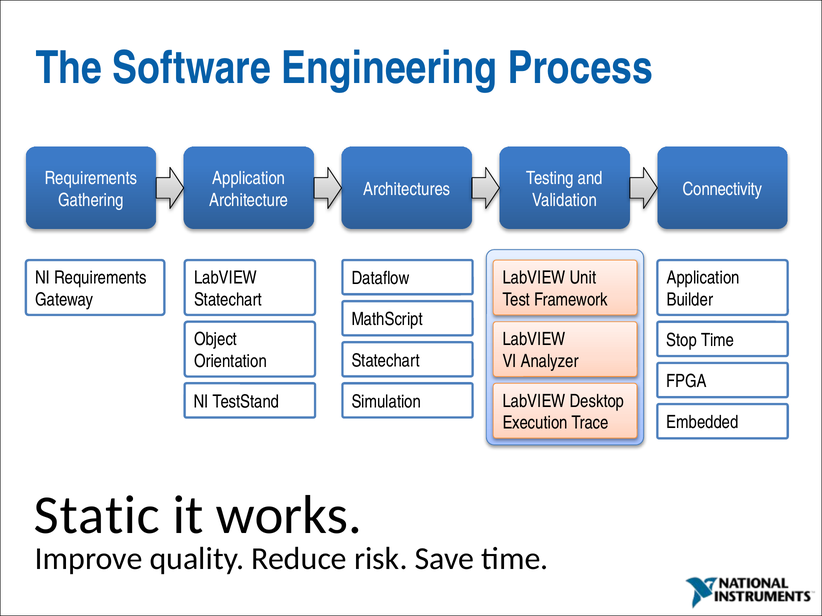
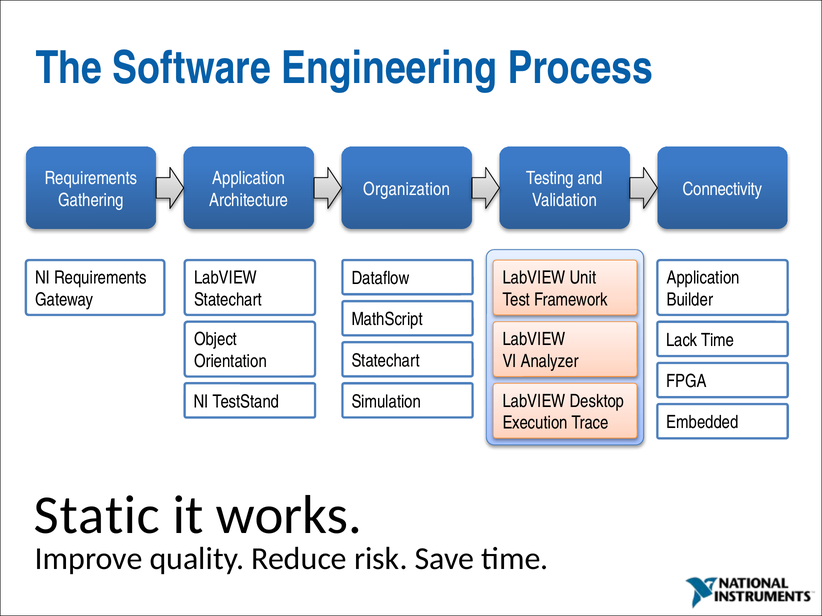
Architectures: Architectures -> Organization
Stop: Stop -> Lack
